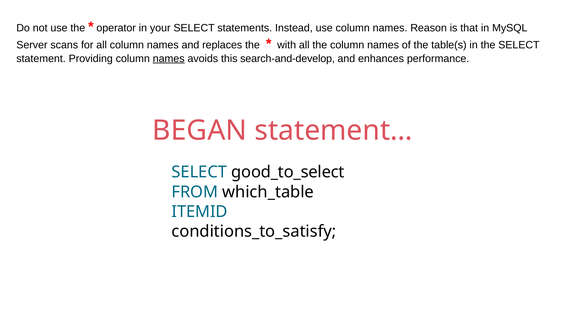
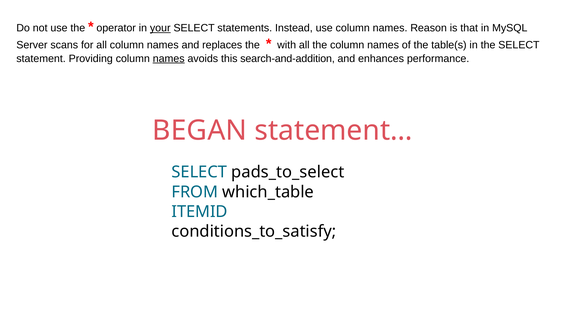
your underline: none -> present
search-and-develop: search-and-develop -> search-and-addition
good_to_select: good_to_select -> pads_to_select
